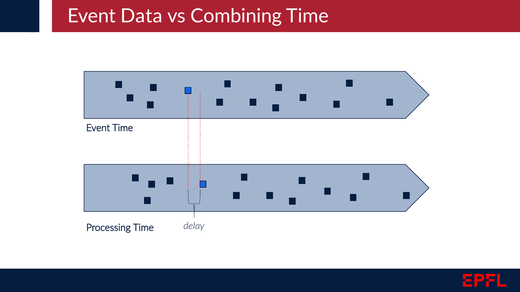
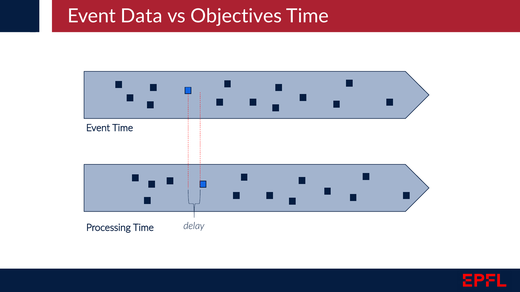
Combining: Combining -> Objectives
